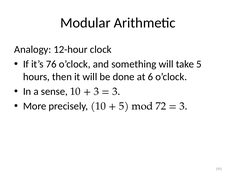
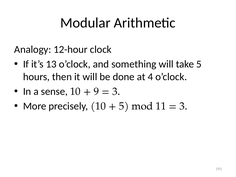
76: 76 -> 13
6: 6 -> 4
3 at (96, 91): 3 -> 9
72: 72 -> 11
